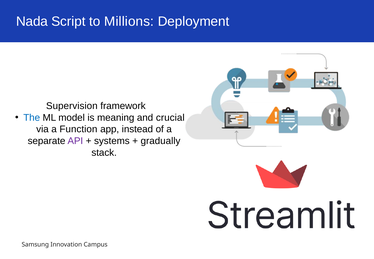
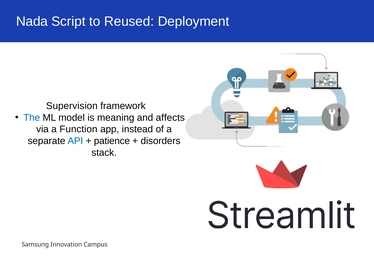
Millions: Millions -> Reused
crucial: crucial -> affects
API colour: purple -> blue
systems: systems -> patience
gradually: gradually -> disorders
